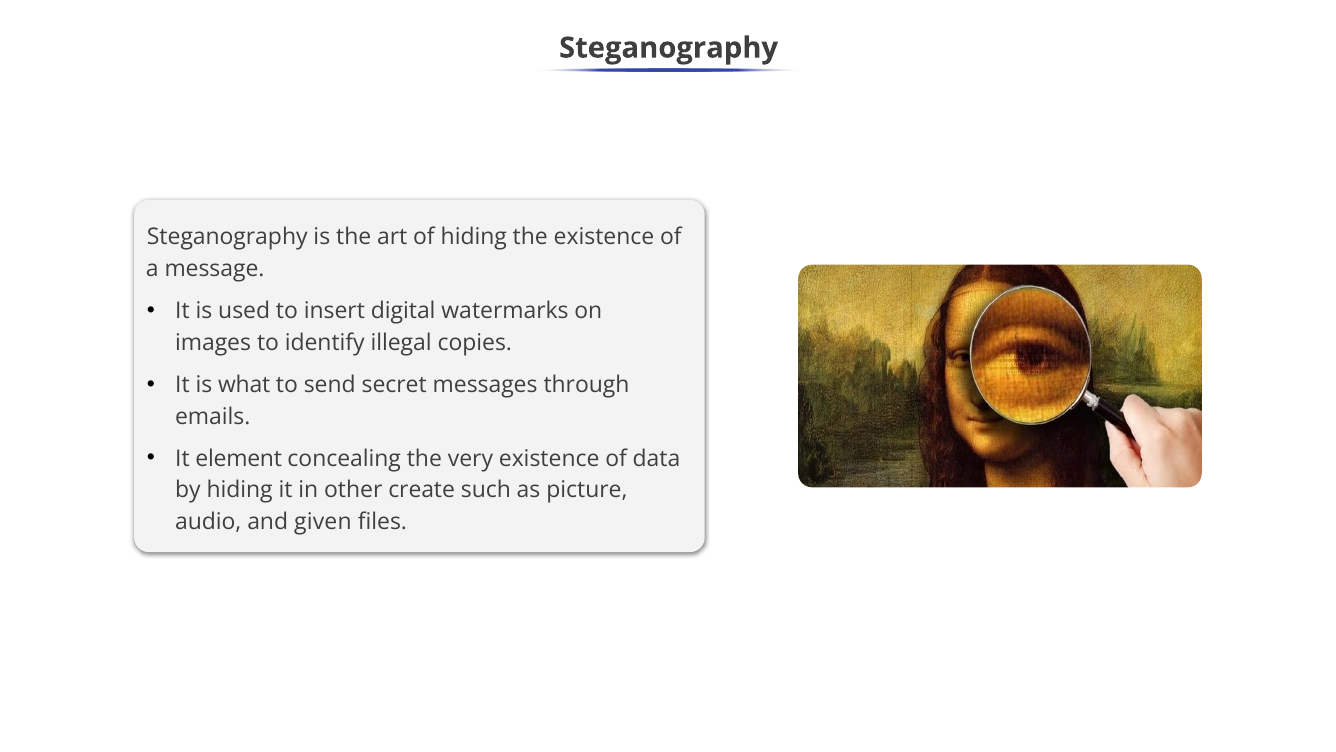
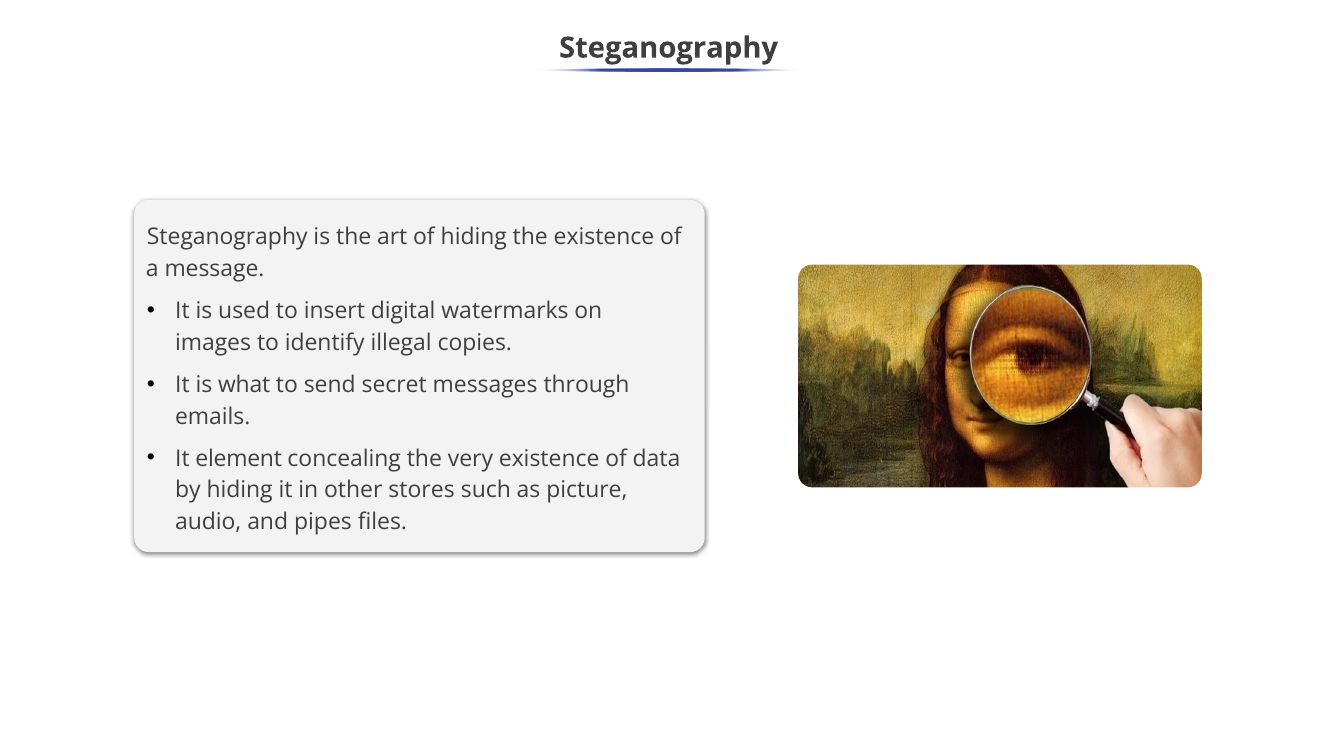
create: create -> stores
given: given -> pipes
